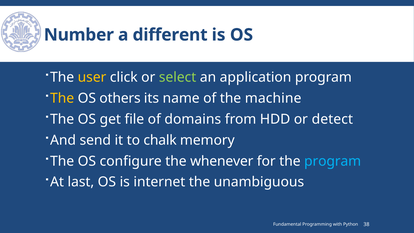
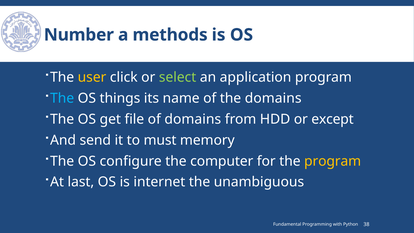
different: different -> methods
The at (62, 98) colour: yellow -> light blue
others: others -> things
the machine: machine -> domains
detect: detect -> except
chalk: chalk -> must
whenever: whenever -> computer
program at (333, 161) colour: light blue -> yellow
